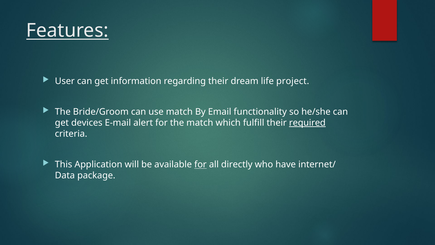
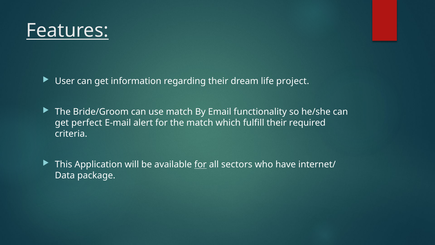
devices: devices -> perfect
required underline: present -> none
directly: directly -> sectors
